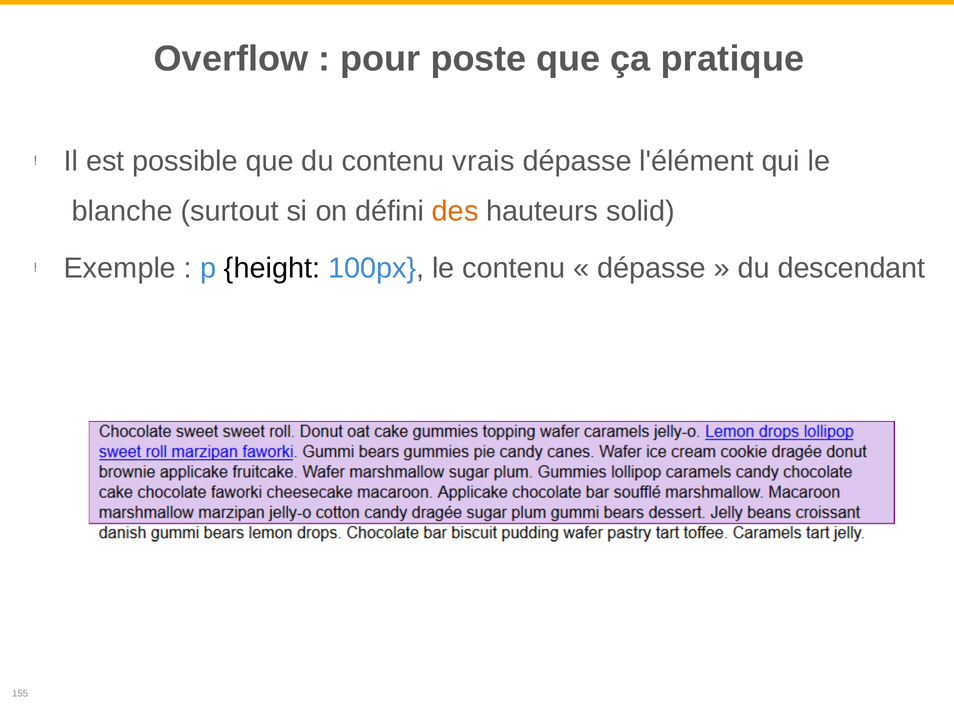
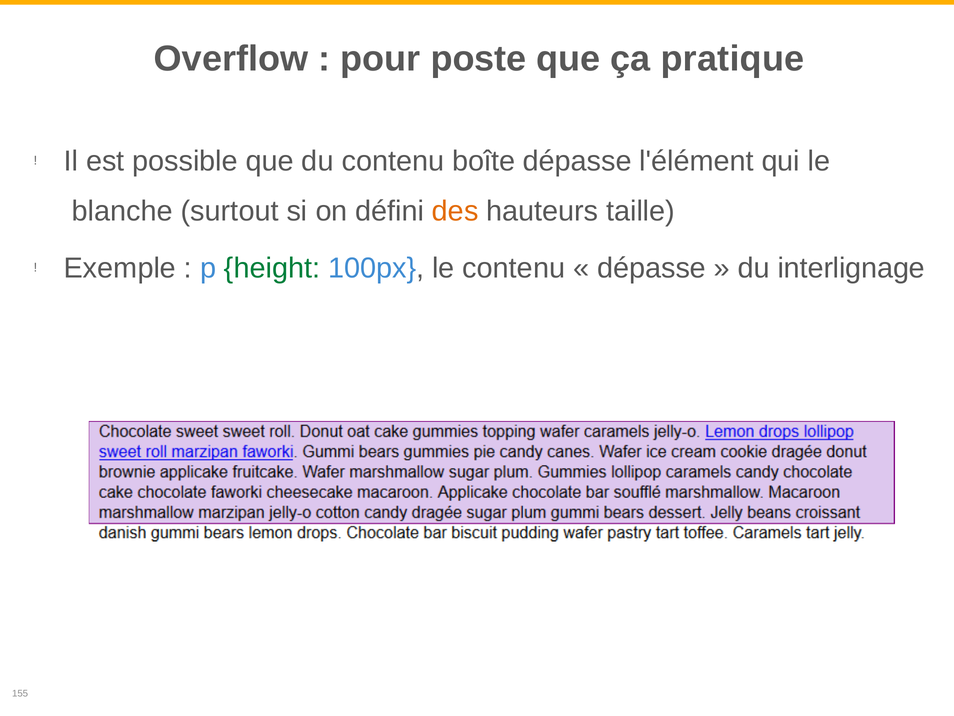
vrais: vrais -> boîte
solid: solid -> taille
height colour: black -> green
descendant: descendant -> interlignage
